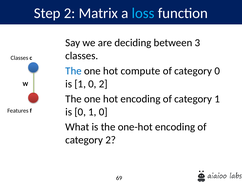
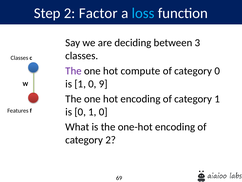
Matrix: Matrix -> Factor
The at (73, 71) colour: blue -> purple
0 2: 2 -> 9
